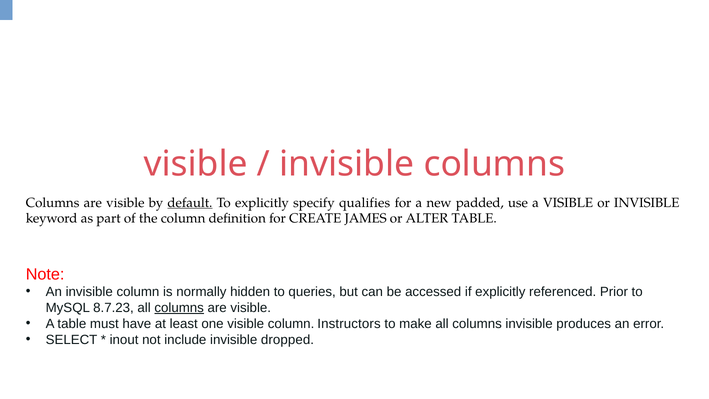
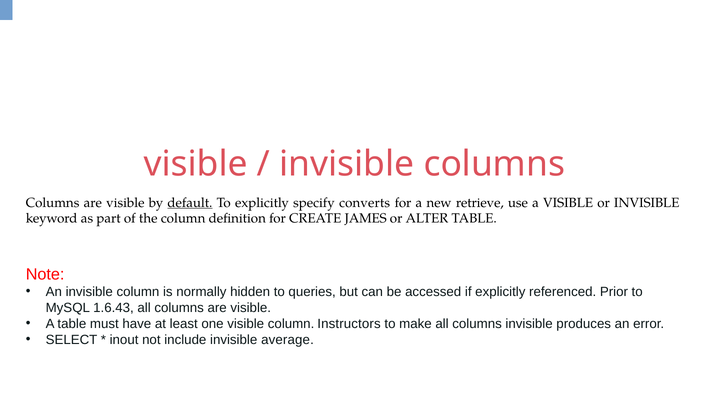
qualifies: qualifies -> converts
padded: padded -> retrieve
8.7.23: 8.7.23 -> 1.6.43
columns at (179, 308) underline: present -> none
dropped: dropped -> average
